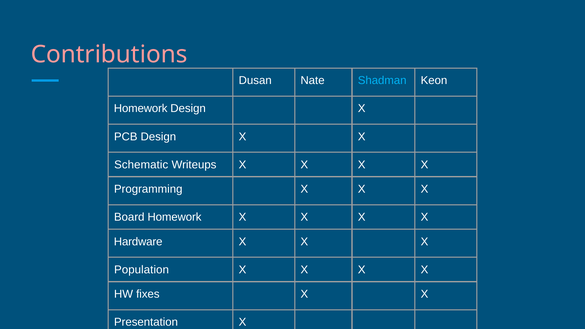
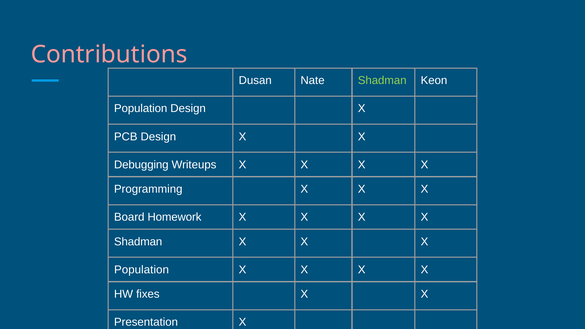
Shadman at (382, 81) colour: light blue -> light green
Homework at (141, 109): Homework -> Population
Schematic: Schematic -> Debugging
Hardware at (138, 242): Hardware -> Shadman
